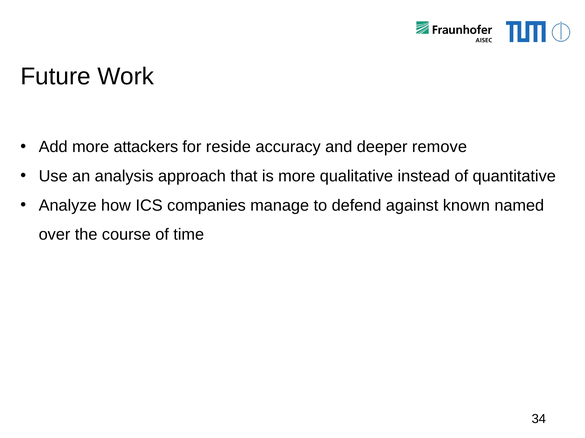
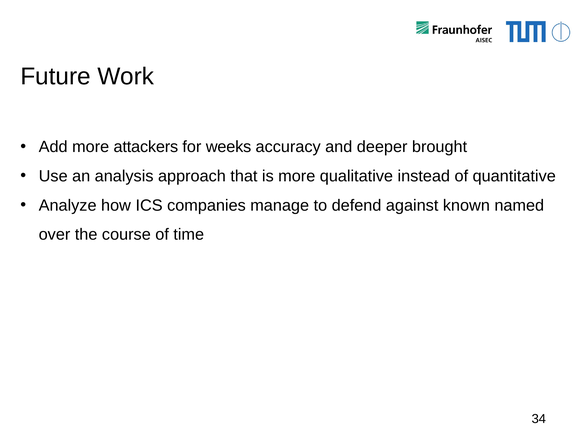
reside: reside -> weeks
remove: remove -> brought
